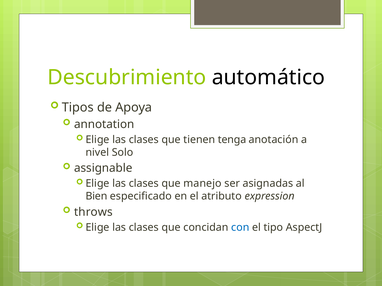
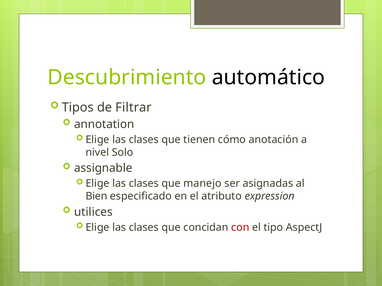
Apoya: Apoya -> Filtrar
tenga: tenga -> cómo
throws: throws -> utilices
con colour: blue -> red
